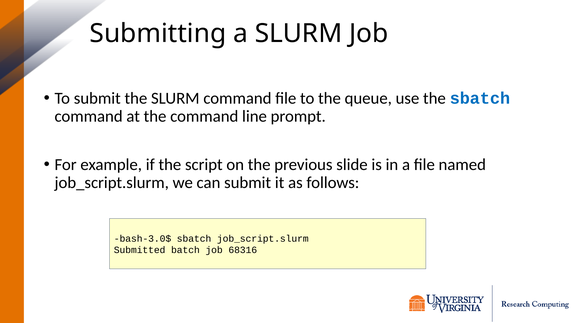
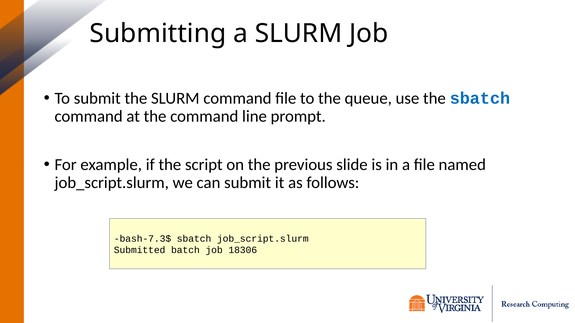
bash-3.0$: bash-3.0$ -> bash-7.3$
68316: 68316 -> 18306
